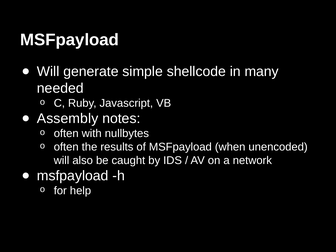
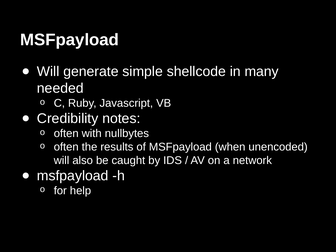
Assembly: Assembly -> Credibility
